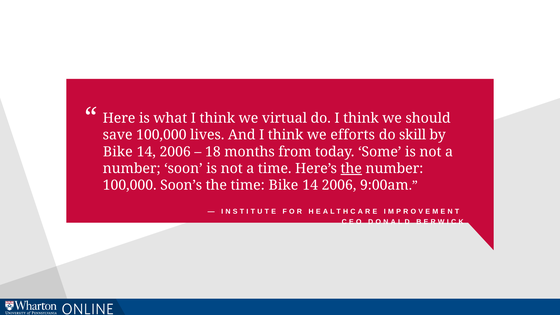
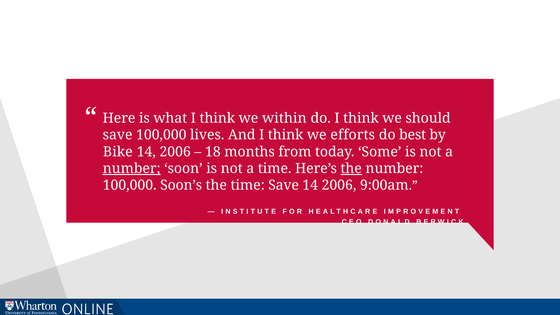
virtual: virtual -> within
skill: skill -> best
number at (132, 169) underline: none -> present
time Bike: Bike -> Save
